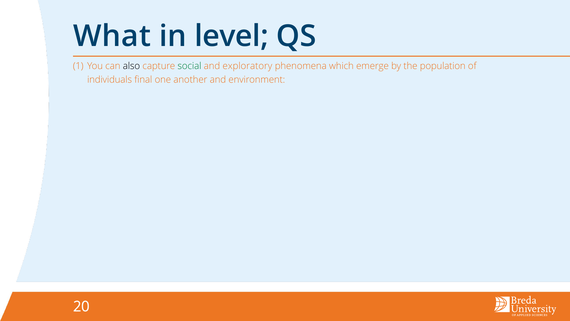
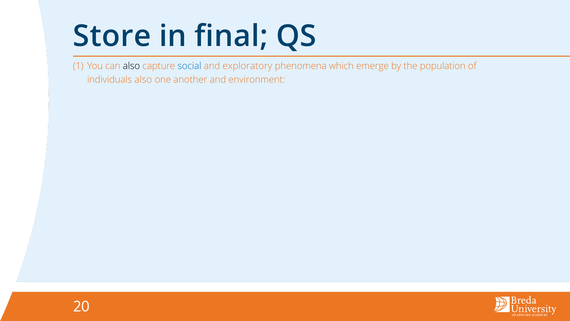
What: What -> Store
level: level -> final
social colour: green -> blue
individuals final: final -> also
